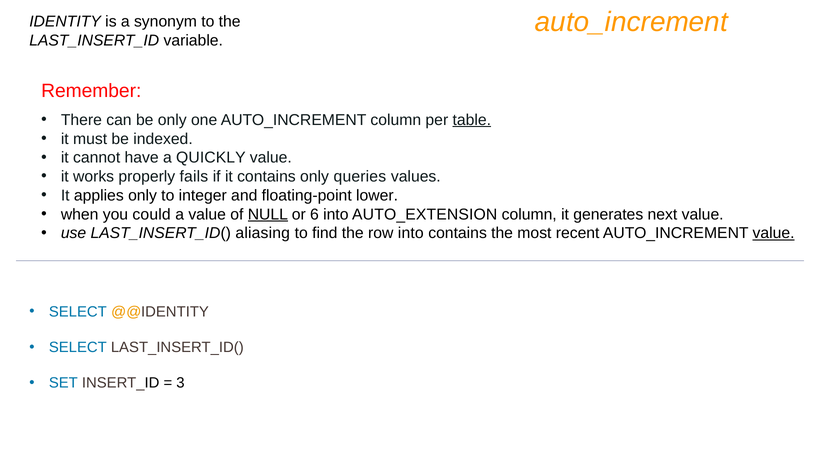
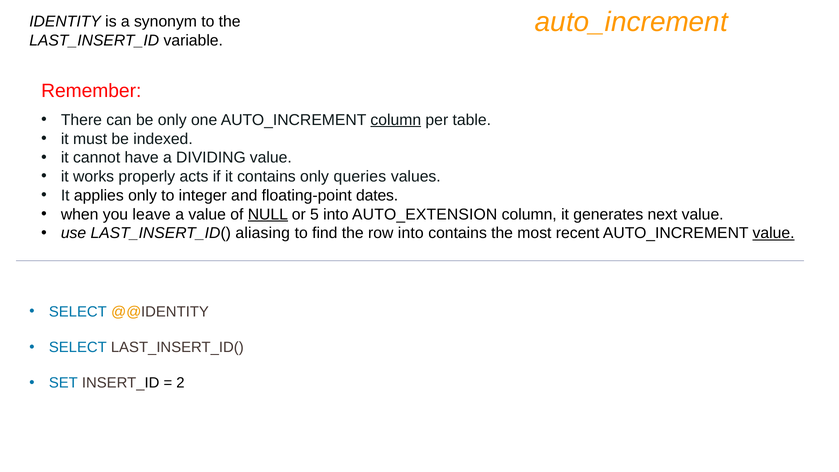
column at (396, 120) underline: none -> present
table underline: present -> none
QUICKLY: QUICKLY -> DIVIDING
fails: fails -> acts
lower: lower -> dates
could: could -> leave
6: 6 -> 5
3: 3 -> 2
